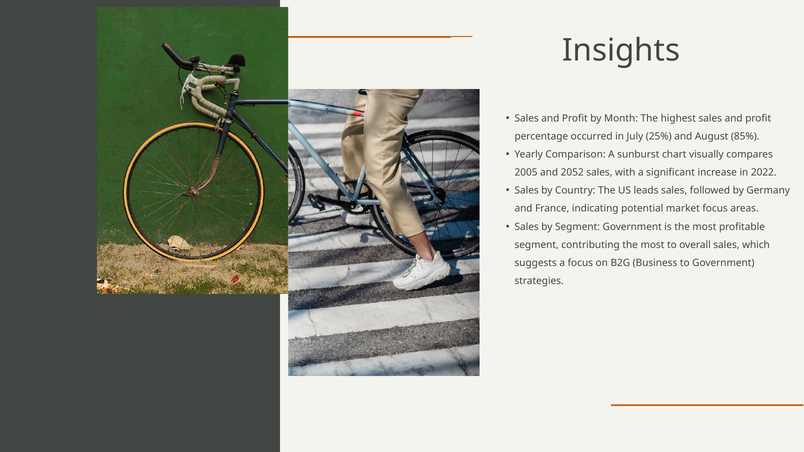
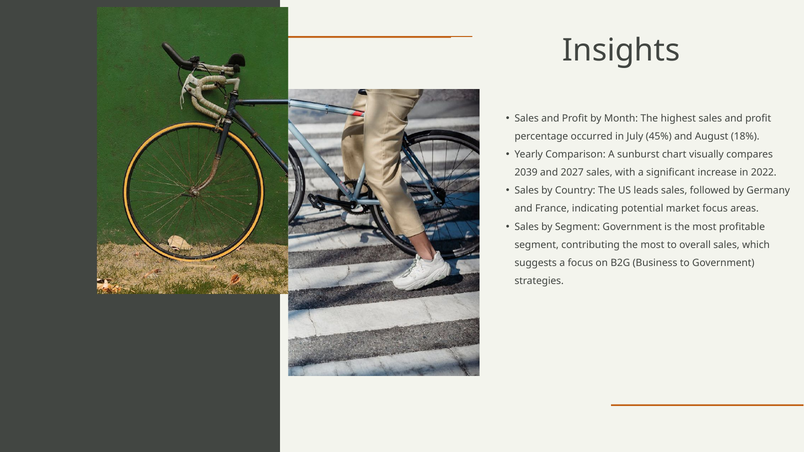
25%: 25% -> 45%
85%: 85% -> 18%
2005: 2005 -> 2039
2052: 2052 -> 2027
